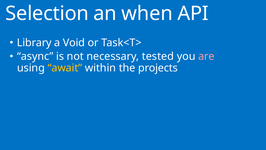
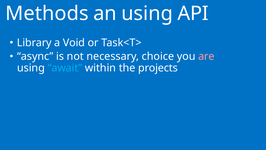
Selection: Selection -> Methods
an when: when -> using
tested: tested -> choice
await colour: yellow -> light blue
